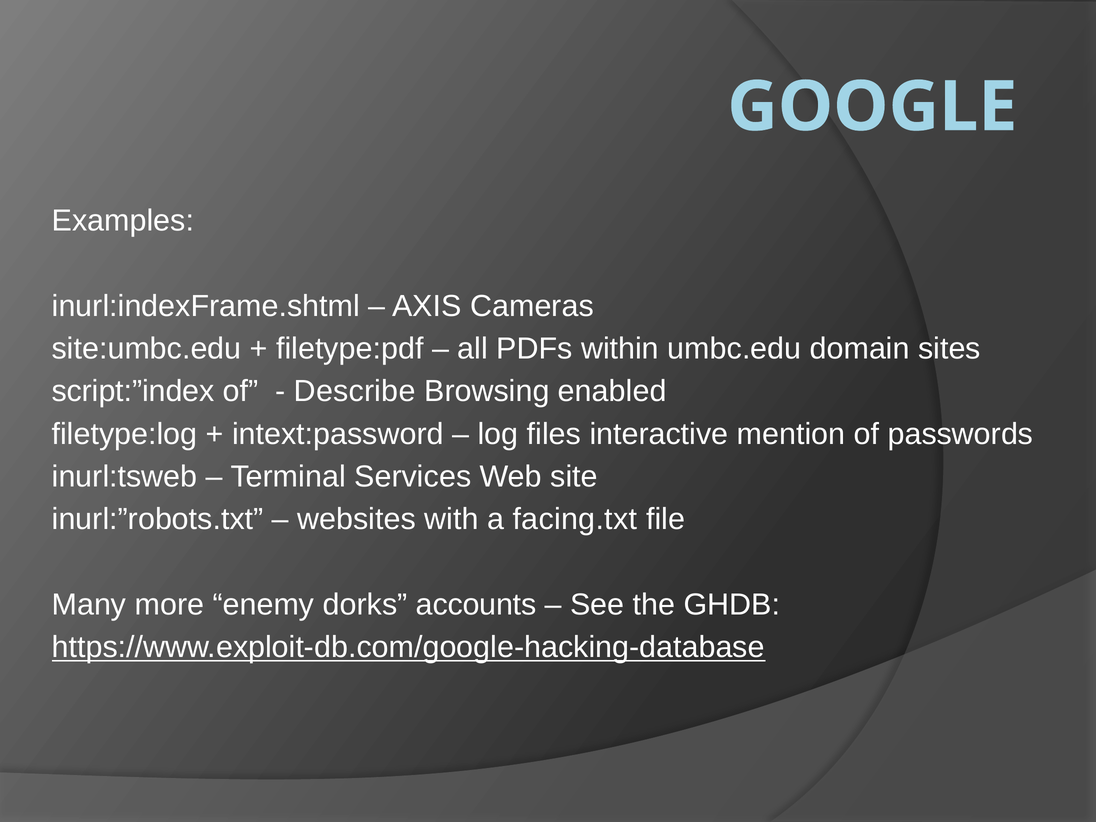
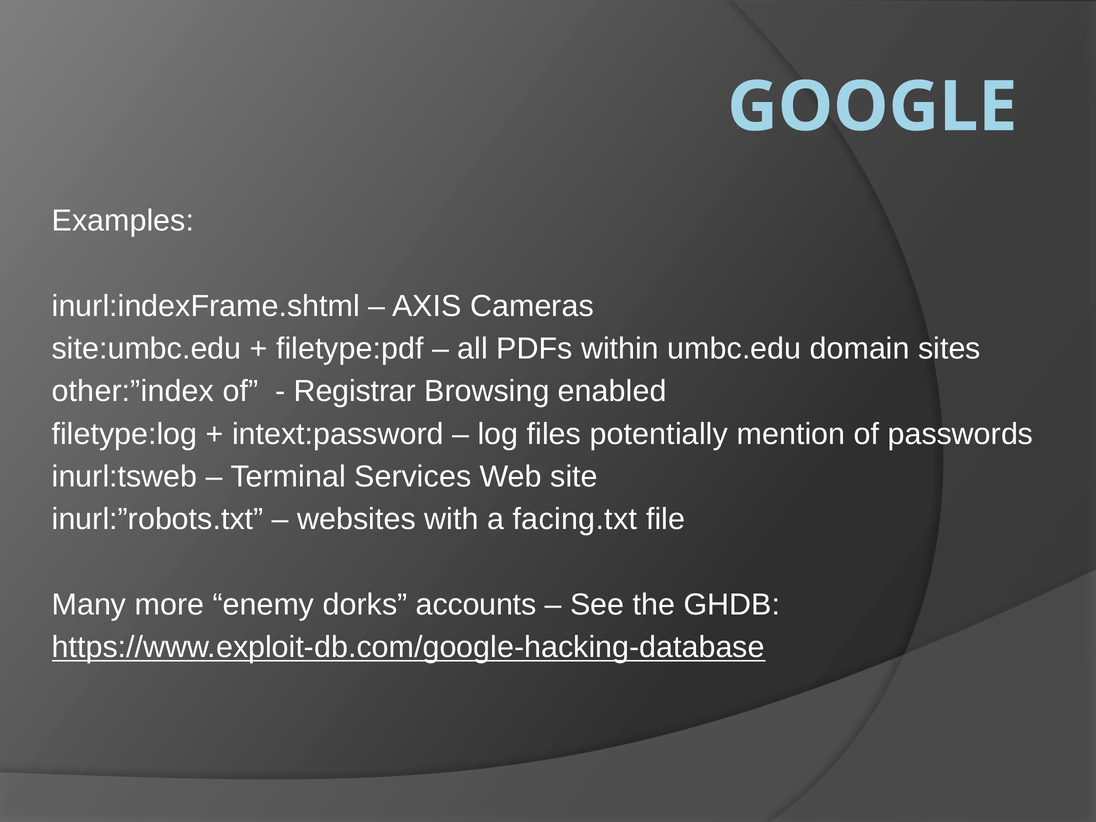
script:”index: script:”index -> other:”index
Describe: Describe -> Registrar
interactive: interactive -> potentially
